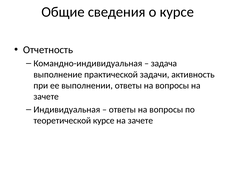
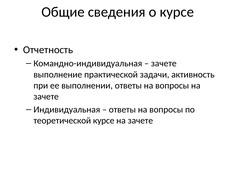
задача at (164, 63): задача -> зачете
